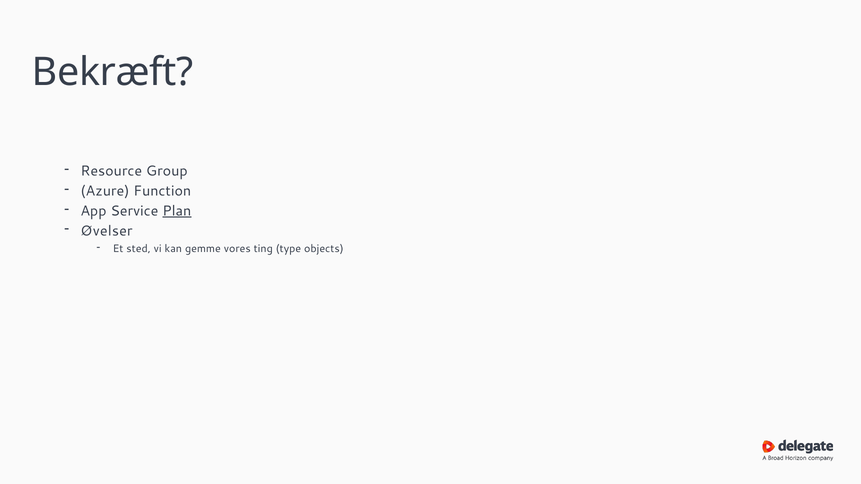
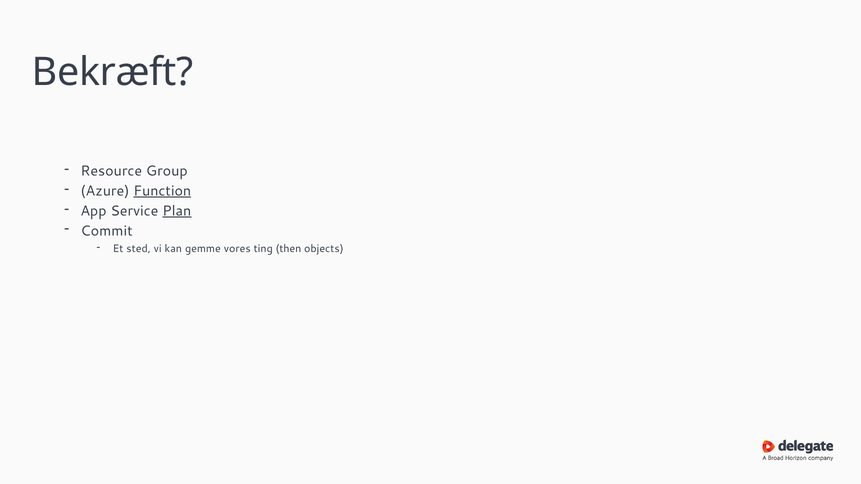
Function underline: none -> present
Øvelser: Øvelser -> Commit
type: type -> then
